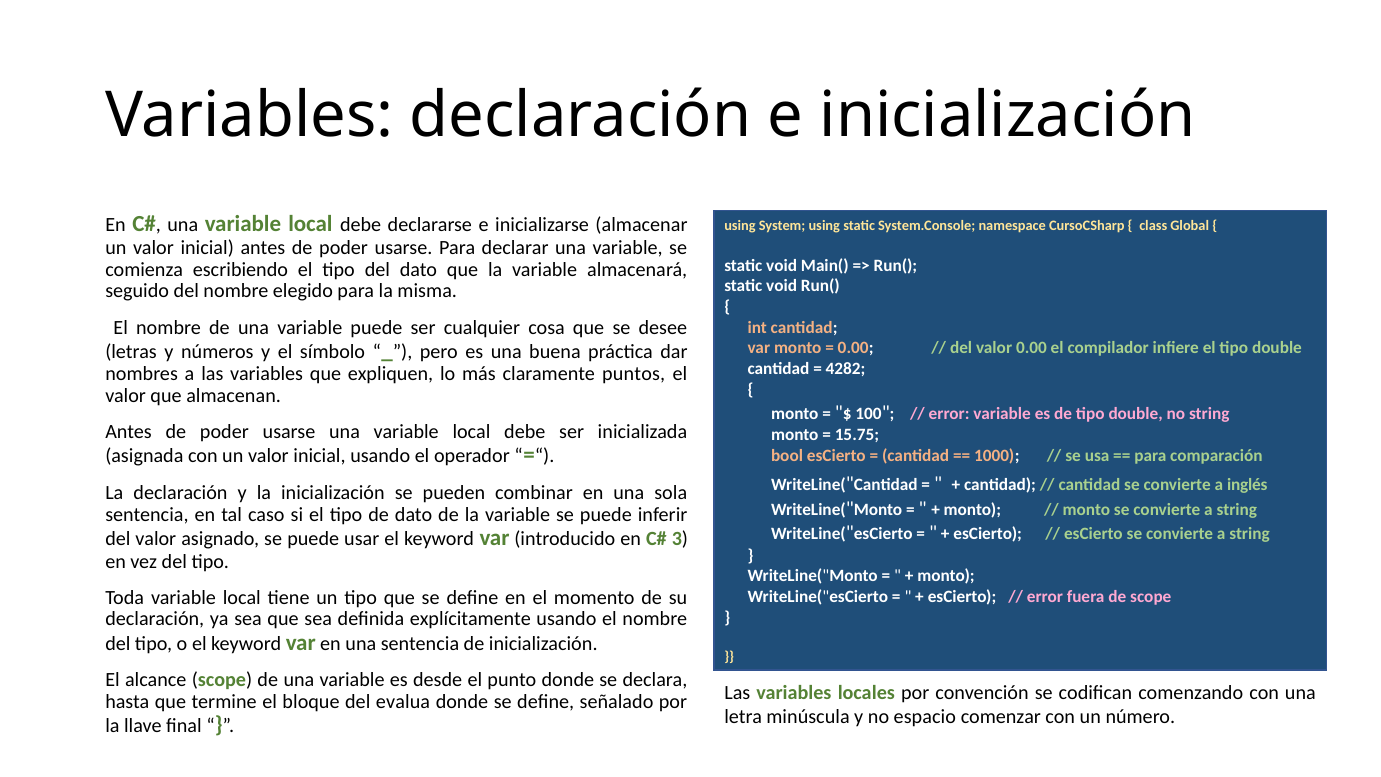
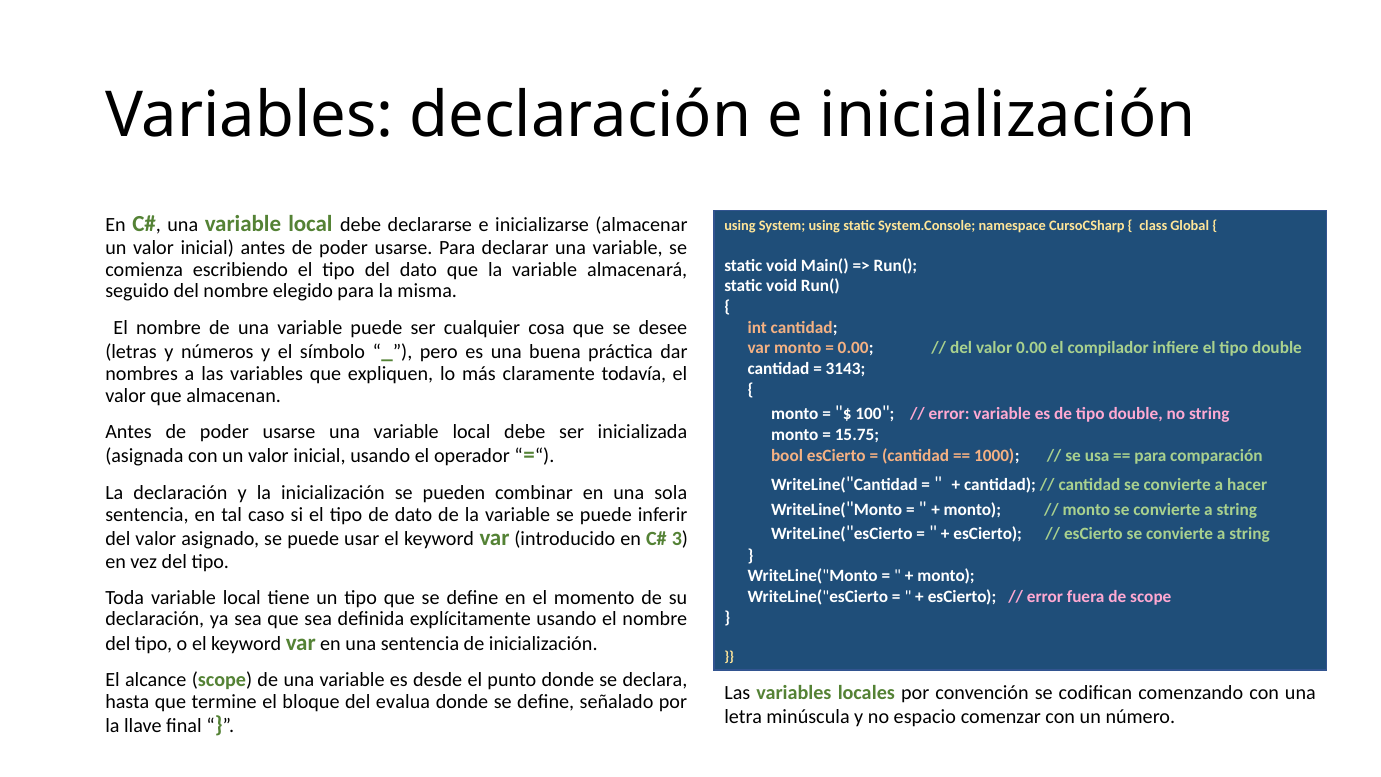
4282: 4282 -> 3143
puntos: puntos -> todavía
inglés: inglés -> hacer
